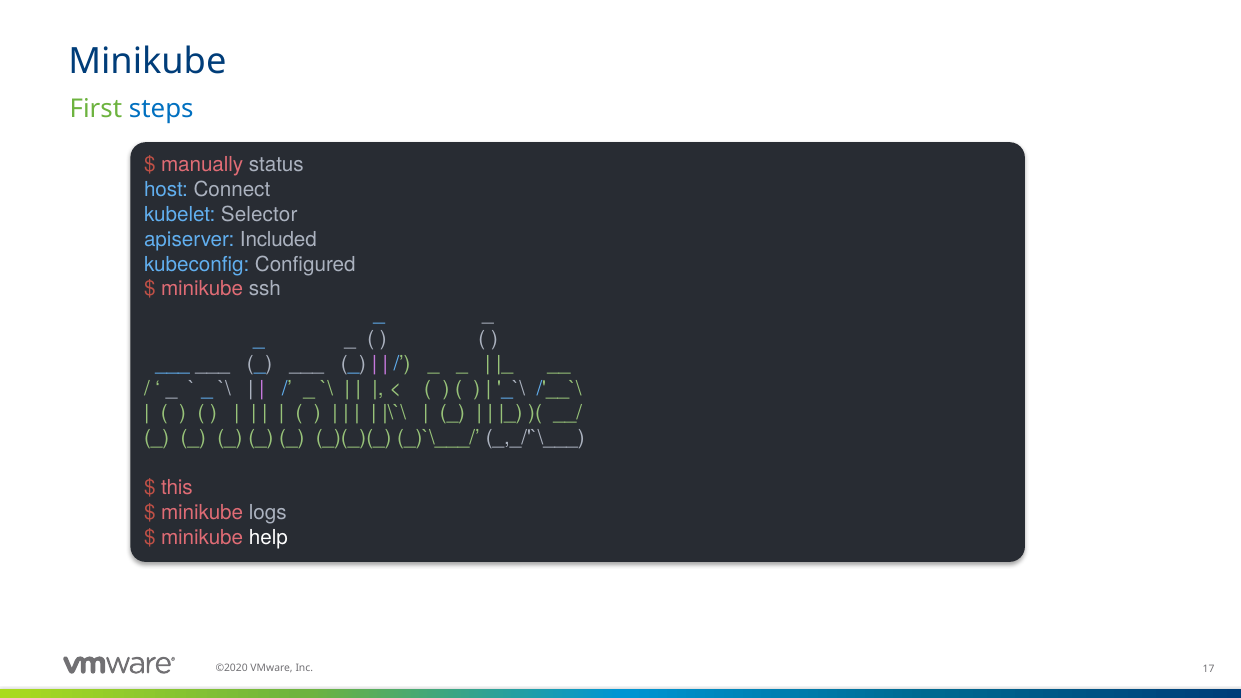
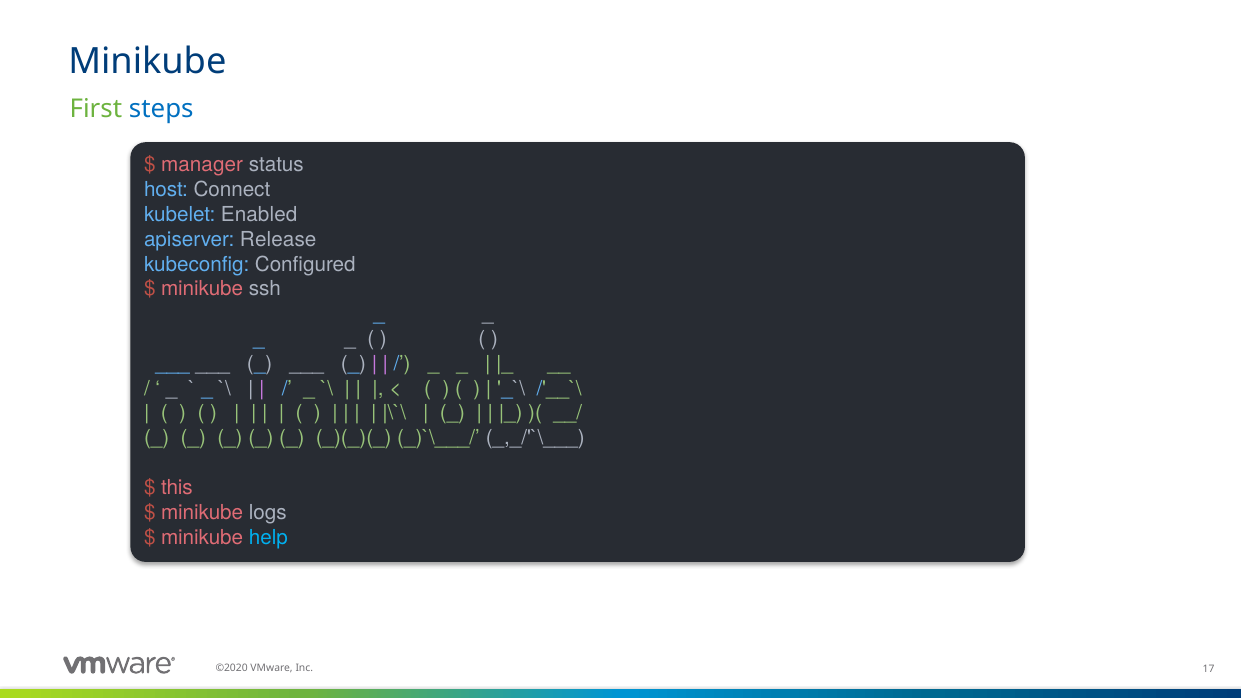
manually: manually -> manager
Selector: Selector -> Enabled
Included: Included -> Release
help colour: white -> light blue
